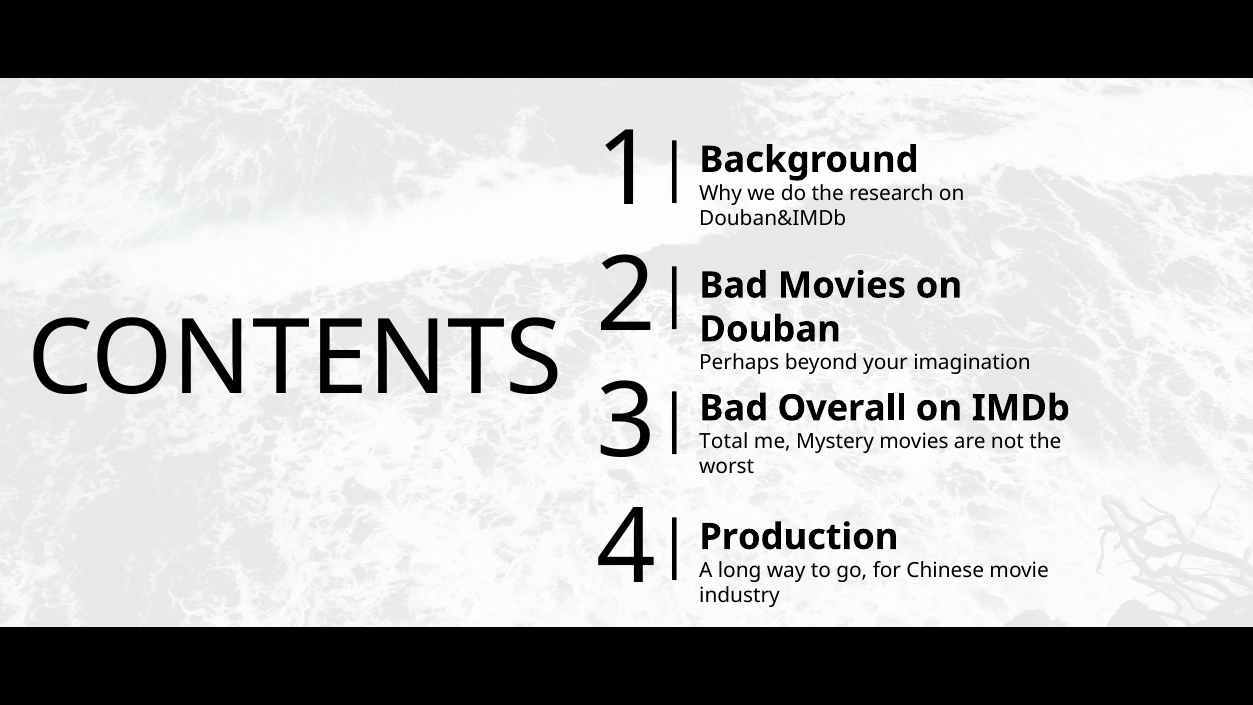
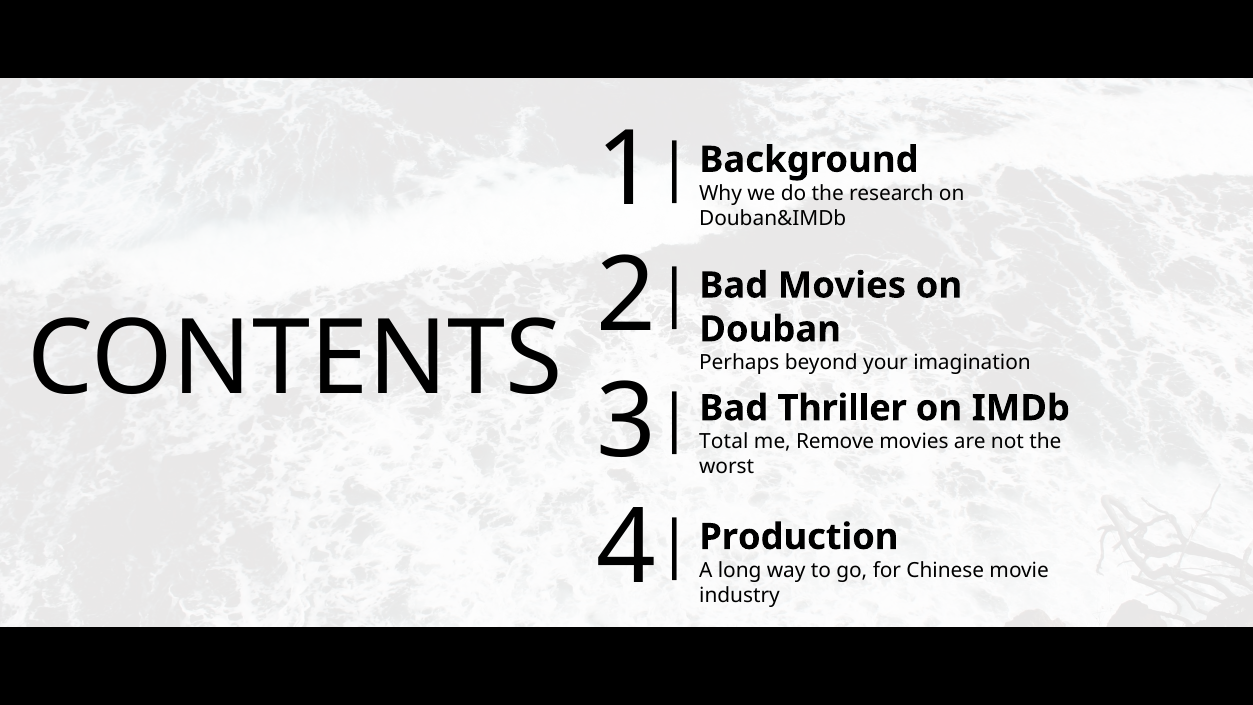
Overall: Overall -> Thriller
Mystery: Mystery -> Remove
